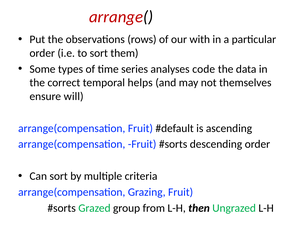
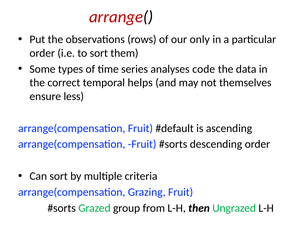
with: with -> only
will: will -> less
